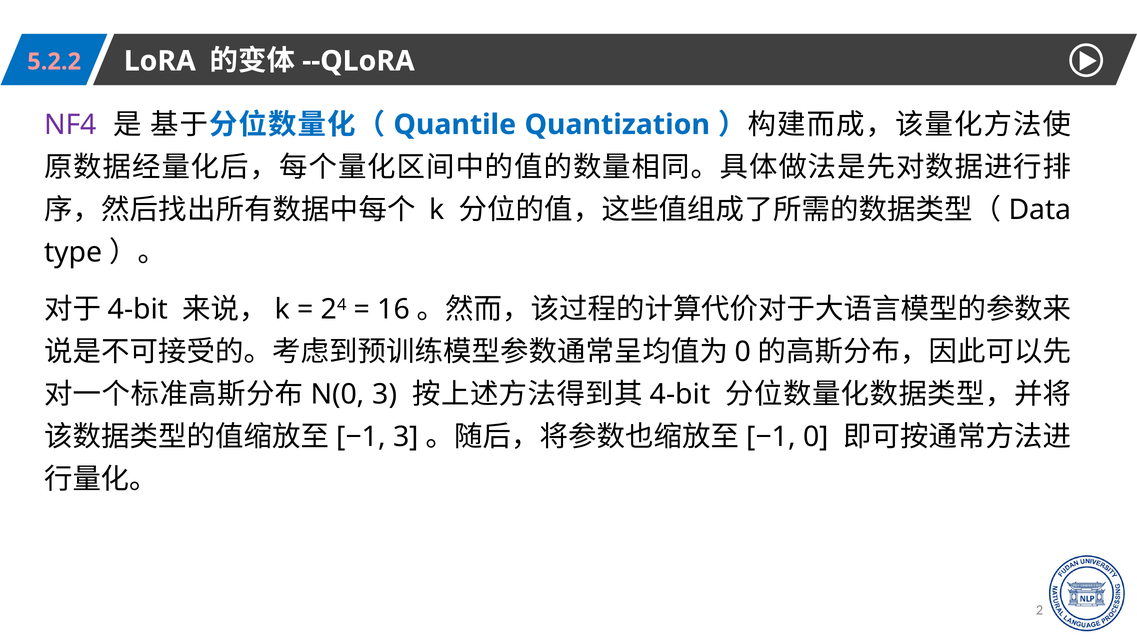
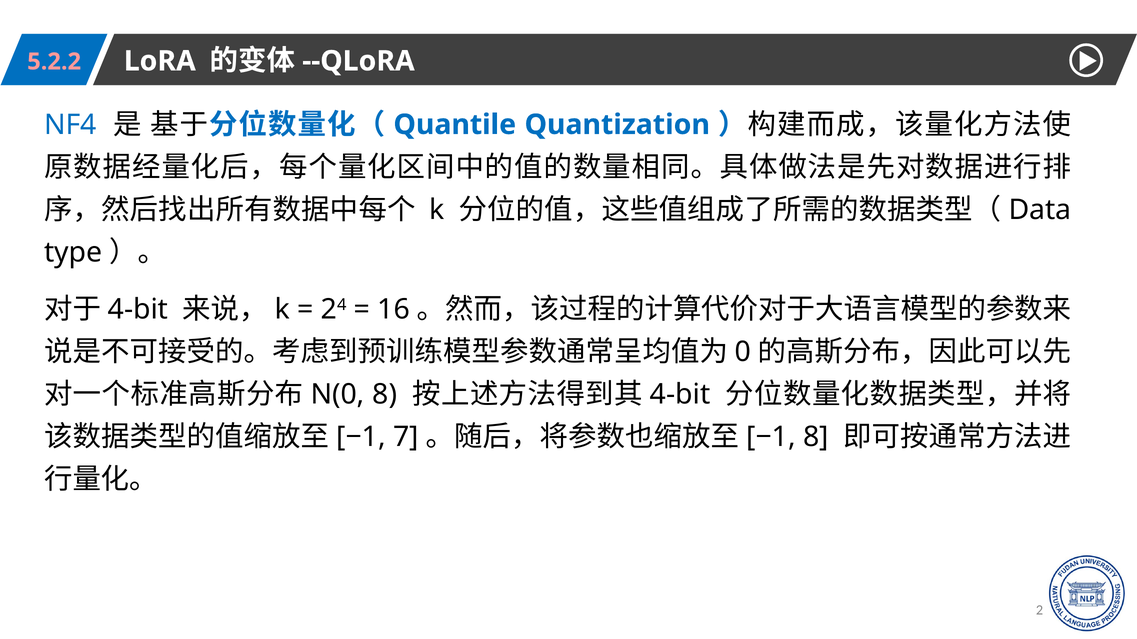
NF4 colour: purple -> blue
3 at (385, 395): 3 -> 8
3 at (406, 437): 3 -> 7
0 at (816, 437): 0 -> 8
